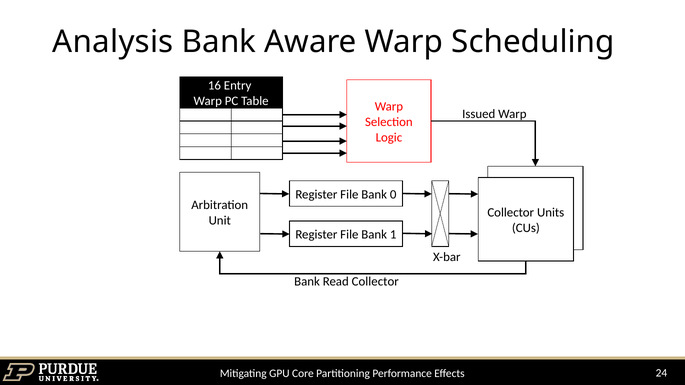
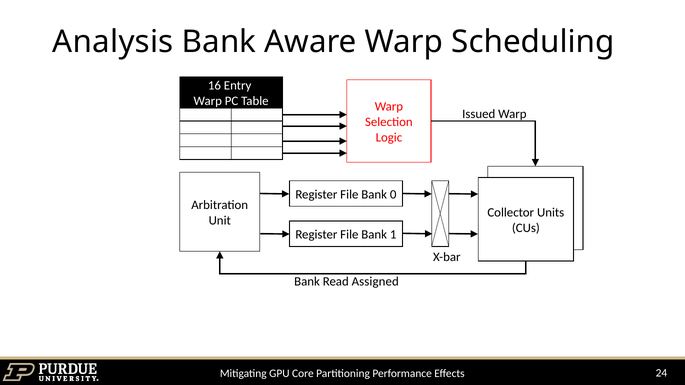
Read Collector: Collector -> Assigned
